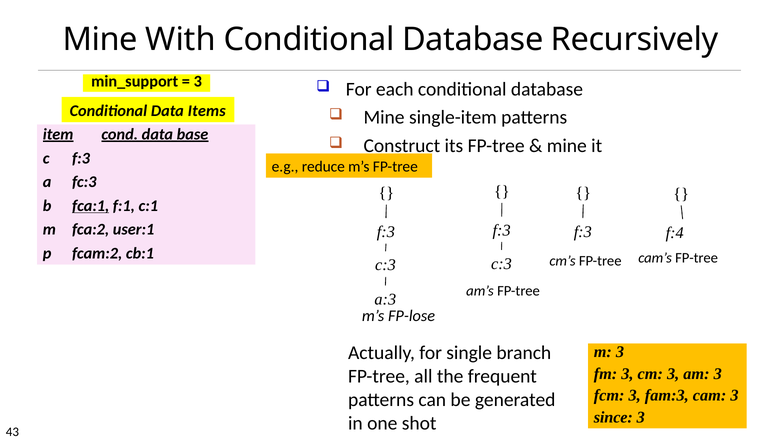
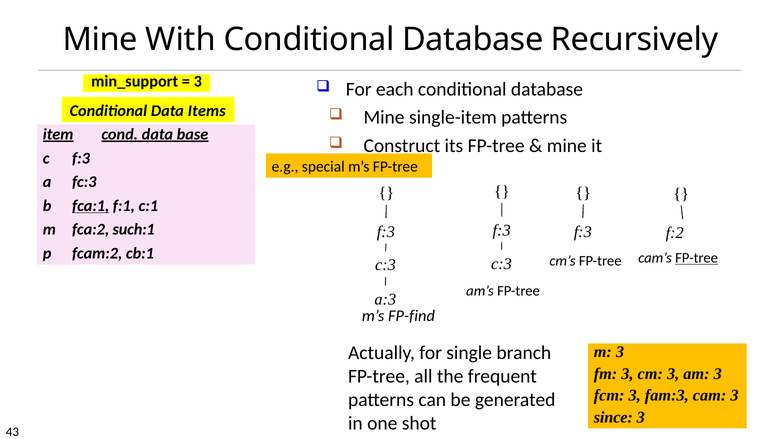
reduce: reduce -> special
user:1: user:1 -> such:1
f:4: f:4 -> f:2
FP-tree at (697, 258) underline: none -> present
FP-lose: FP-lose -> FP-find
